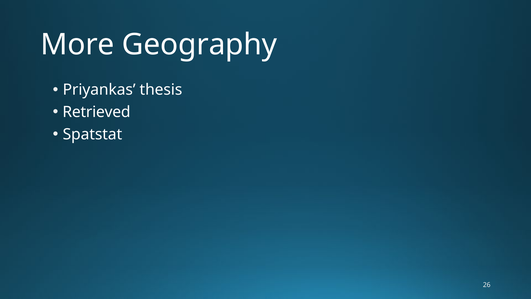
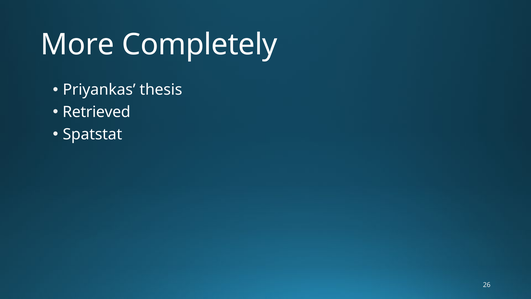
Geography: Geography -> Completely
